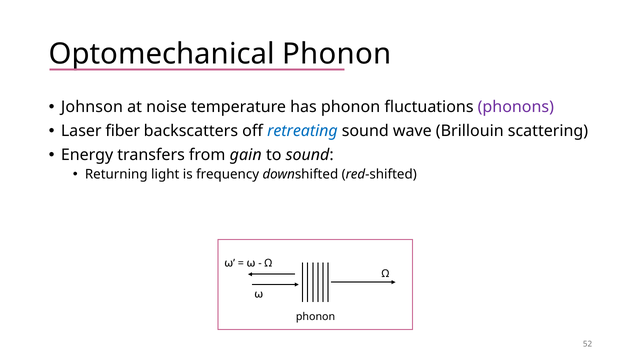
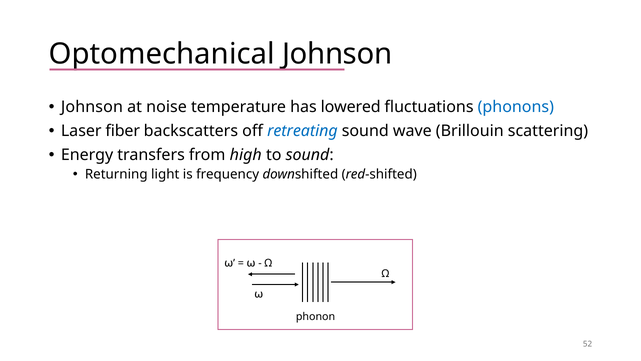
Phonon at (337, 54): Phonon -> Johnson
has phonon: phonon -> lowered
phonons colour: purple -> blue
gain: gain -> high
